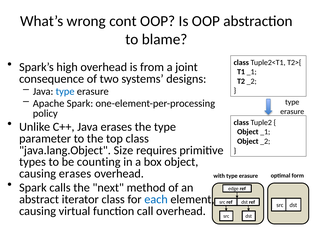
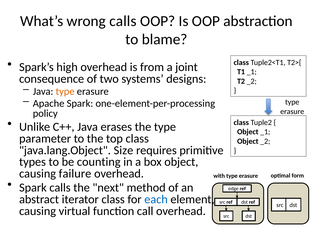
wrong cont: cont -> calls
type at (65, 91) colour: blue -> orange
causing erases: erases -> failure
